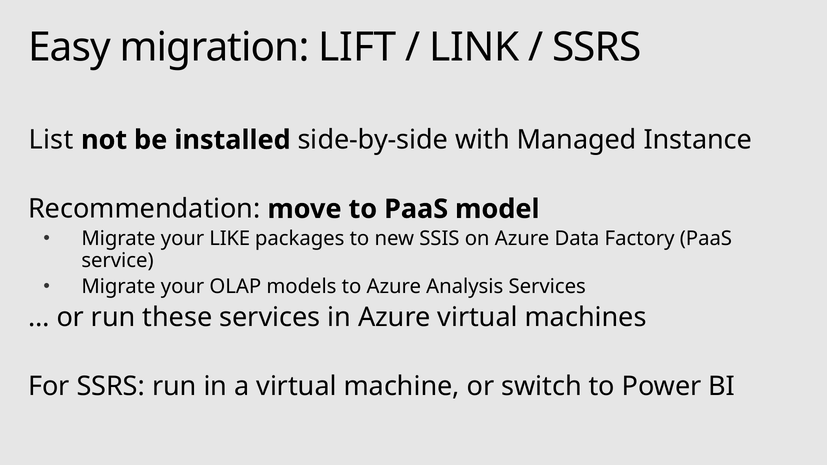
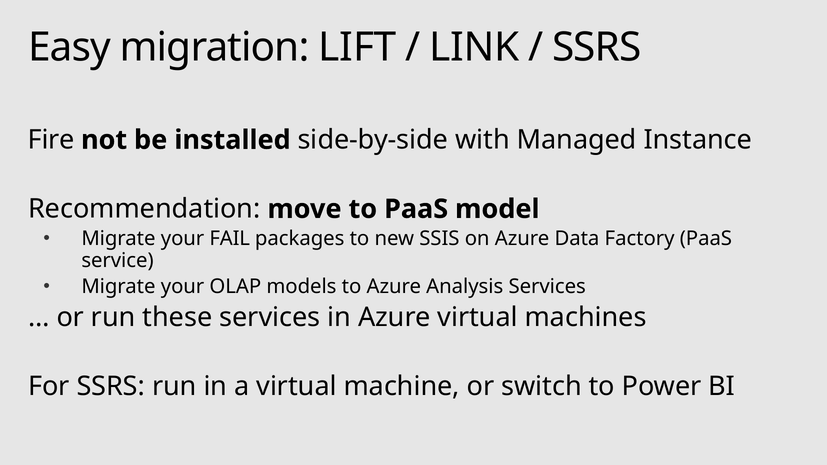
List: List -> Fire
LIKE: LIKE -> FAIL
